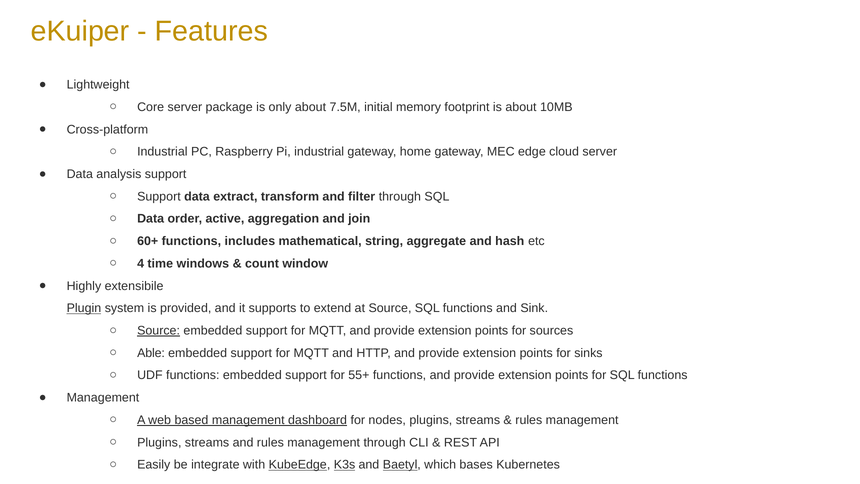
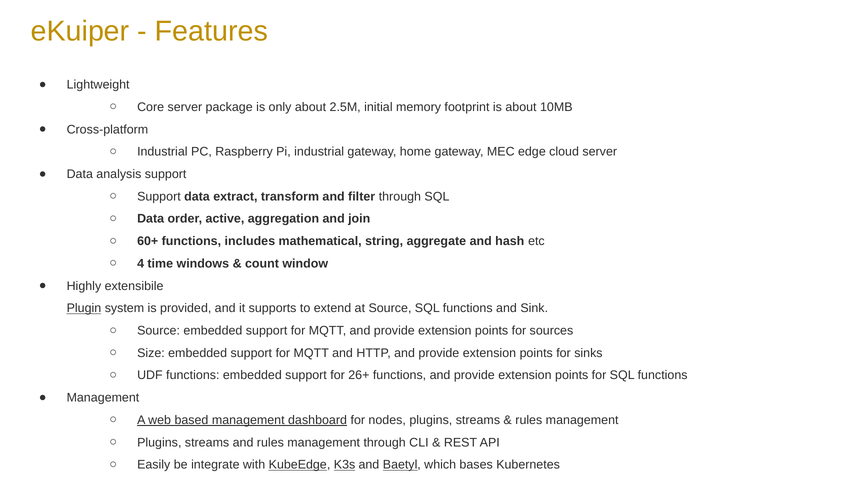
7.5M: 7.5M -> 2.5M
Source at (159, 330) underline: present -> none
Able: Able -> Size
55+: 55+ -> 26+
